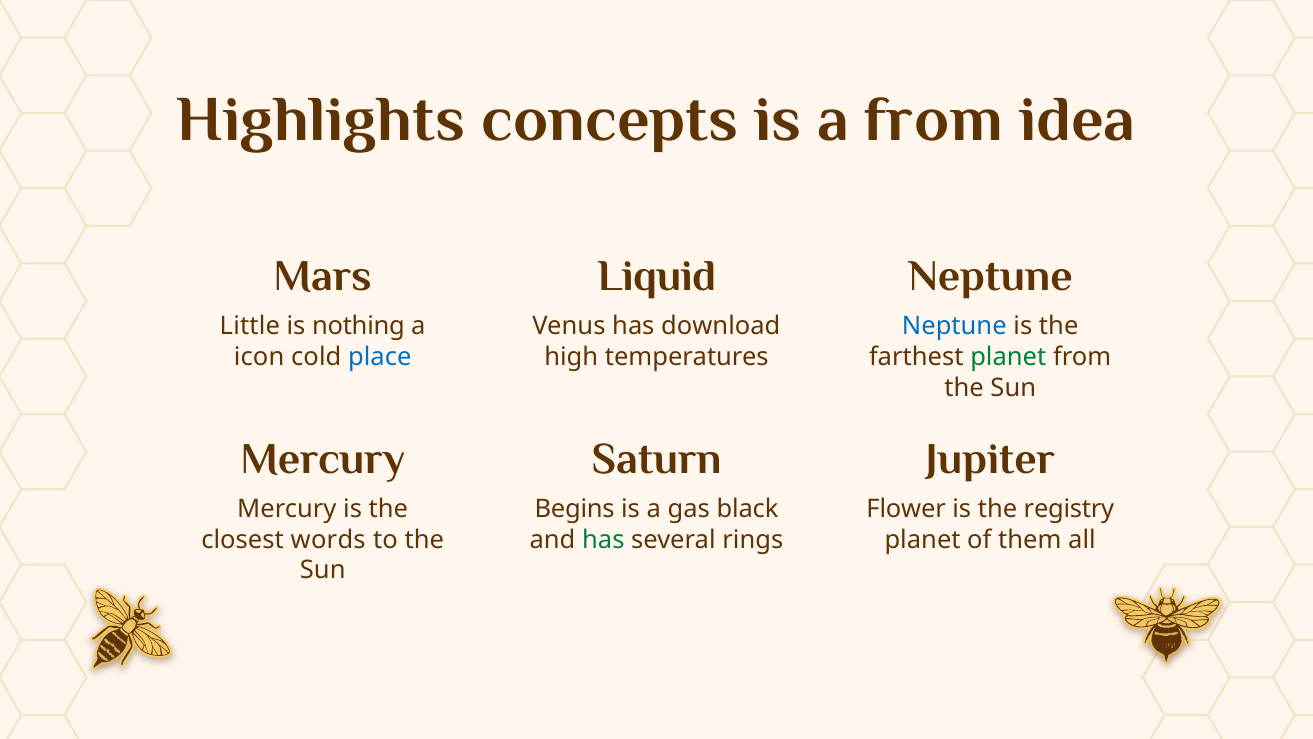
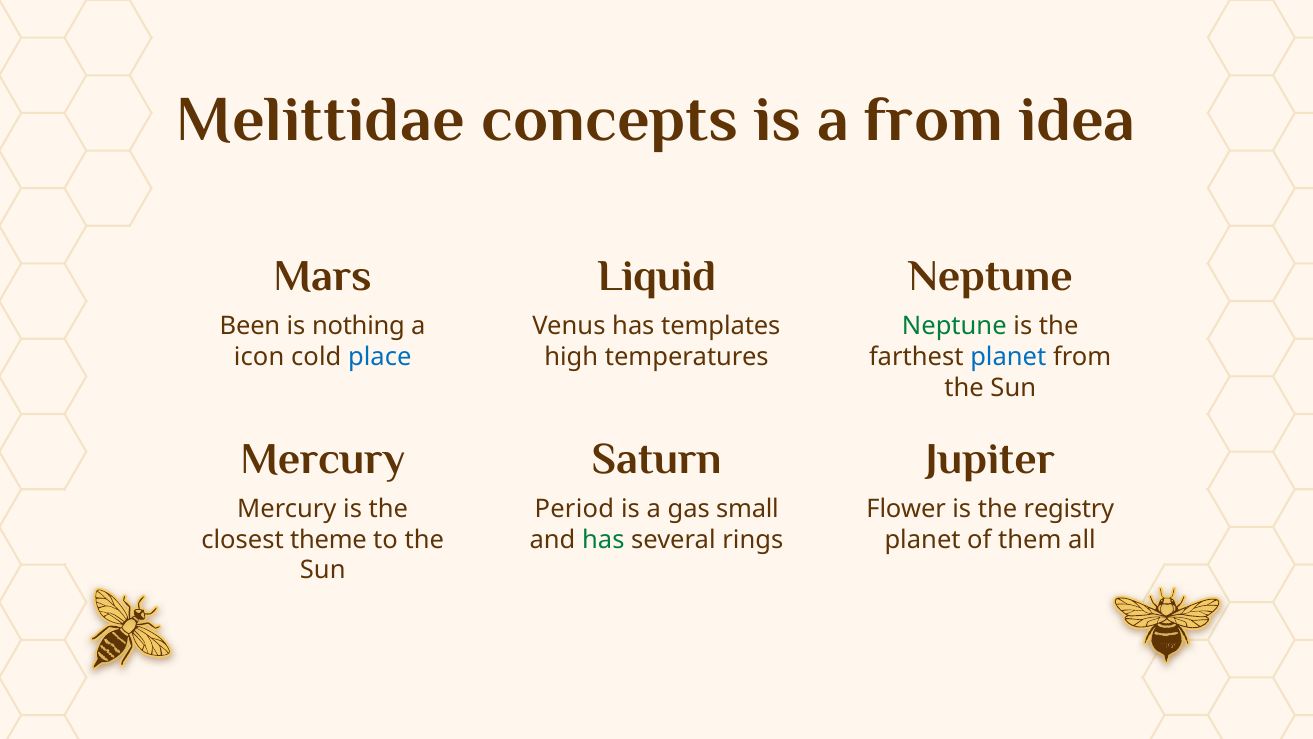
Highlights: Highlights -> Melittidae
Little: Little -> Been
download: download -> templates
Neptune at (954, 326) colour: blue -> green
planet at (1008, 357) colour: green -> blue
Begins: Begins -> Period
black: black -> small
words: words -> theme
